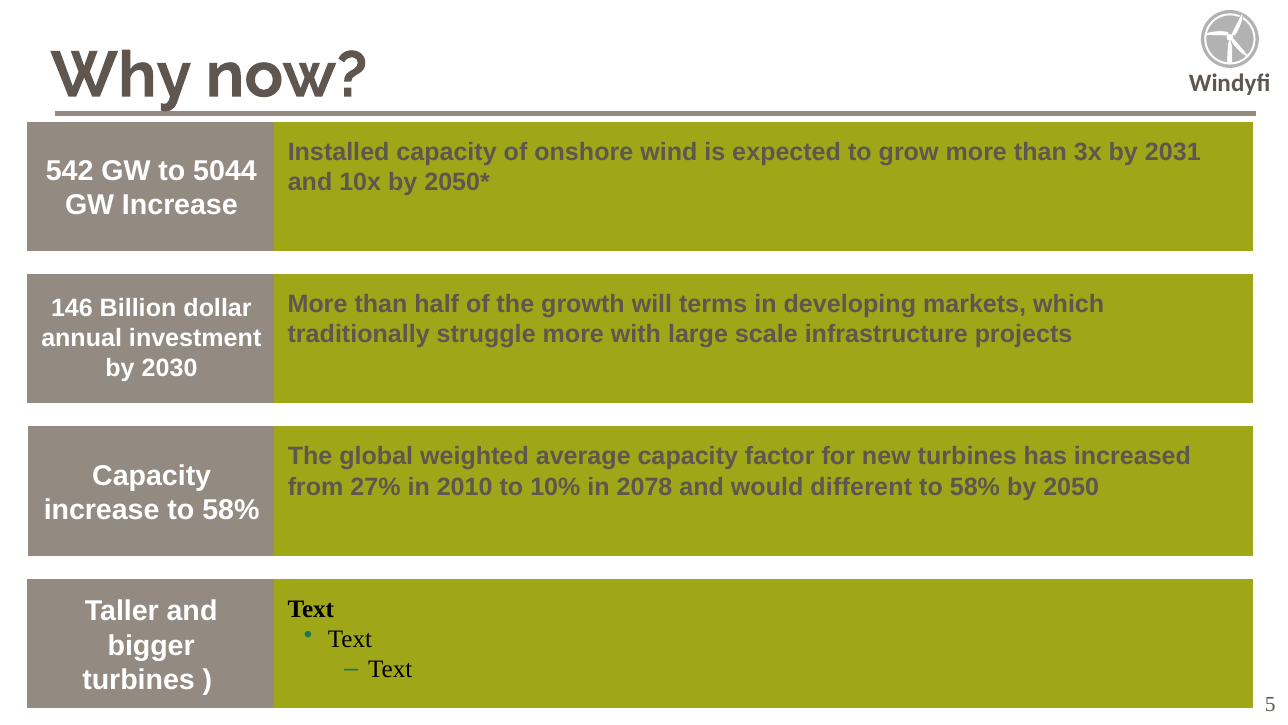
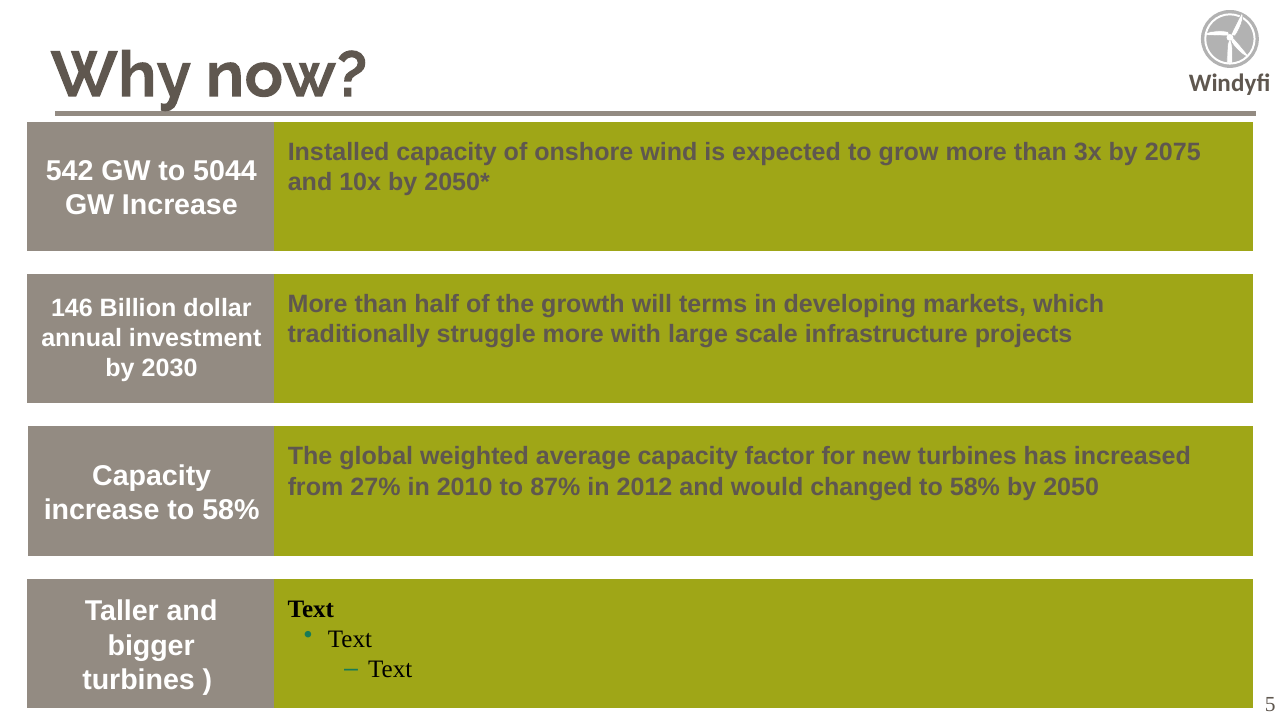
2031: 2031 -> 2075
10%: 10% -> 87%
2078: 2078 -> 2012
different: different -> changed
